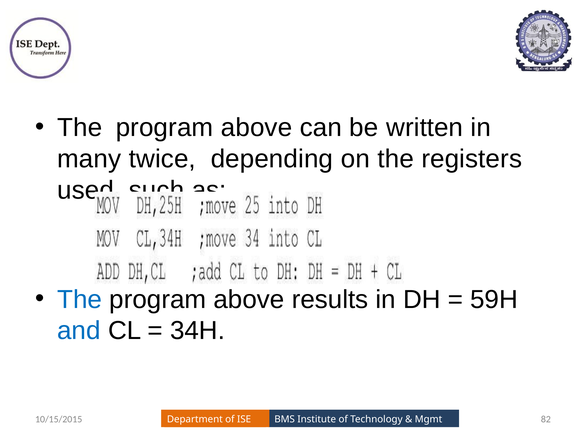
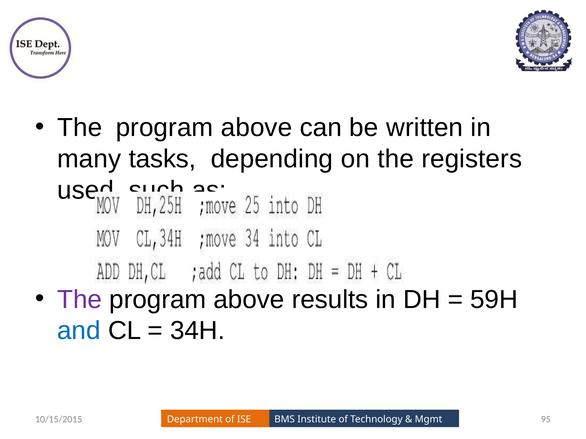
twice: twice -> tasks
The at (80, 300) colour: blue -> purple
82: 82 -> 95
